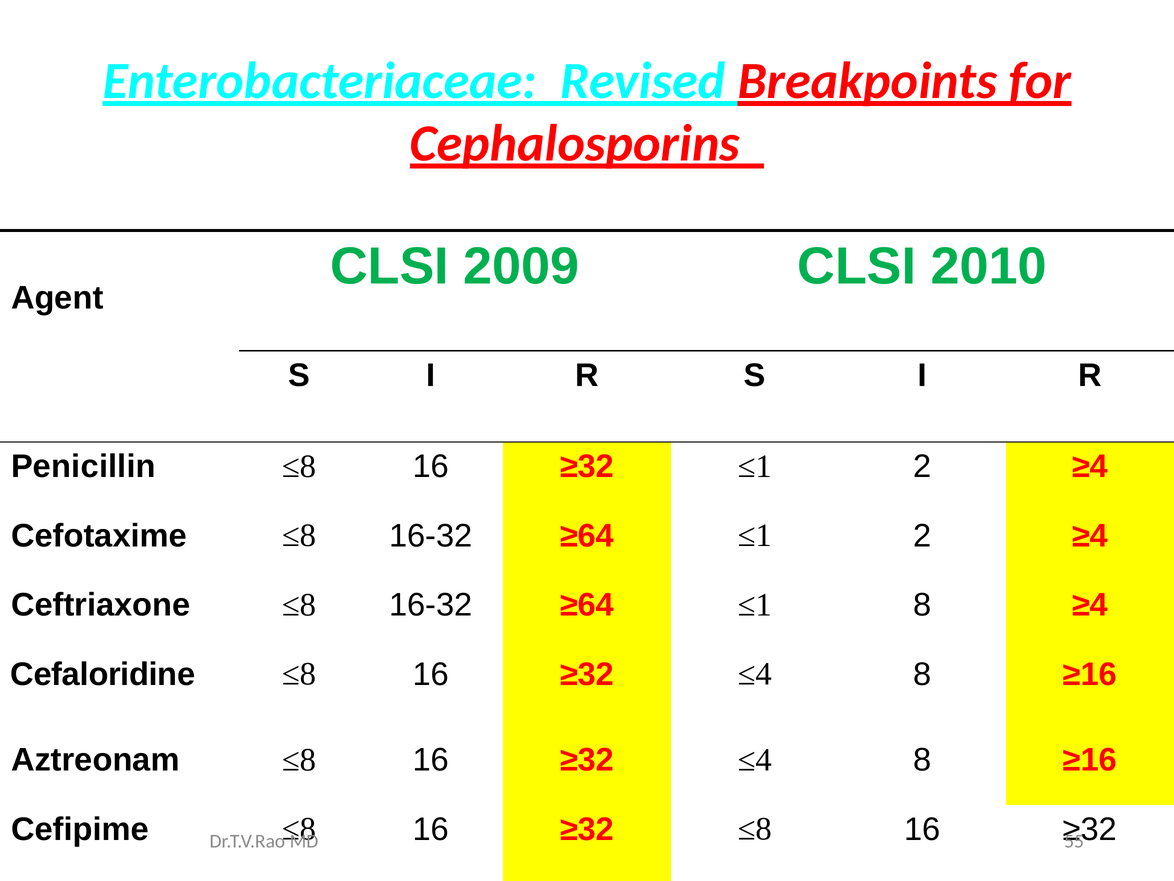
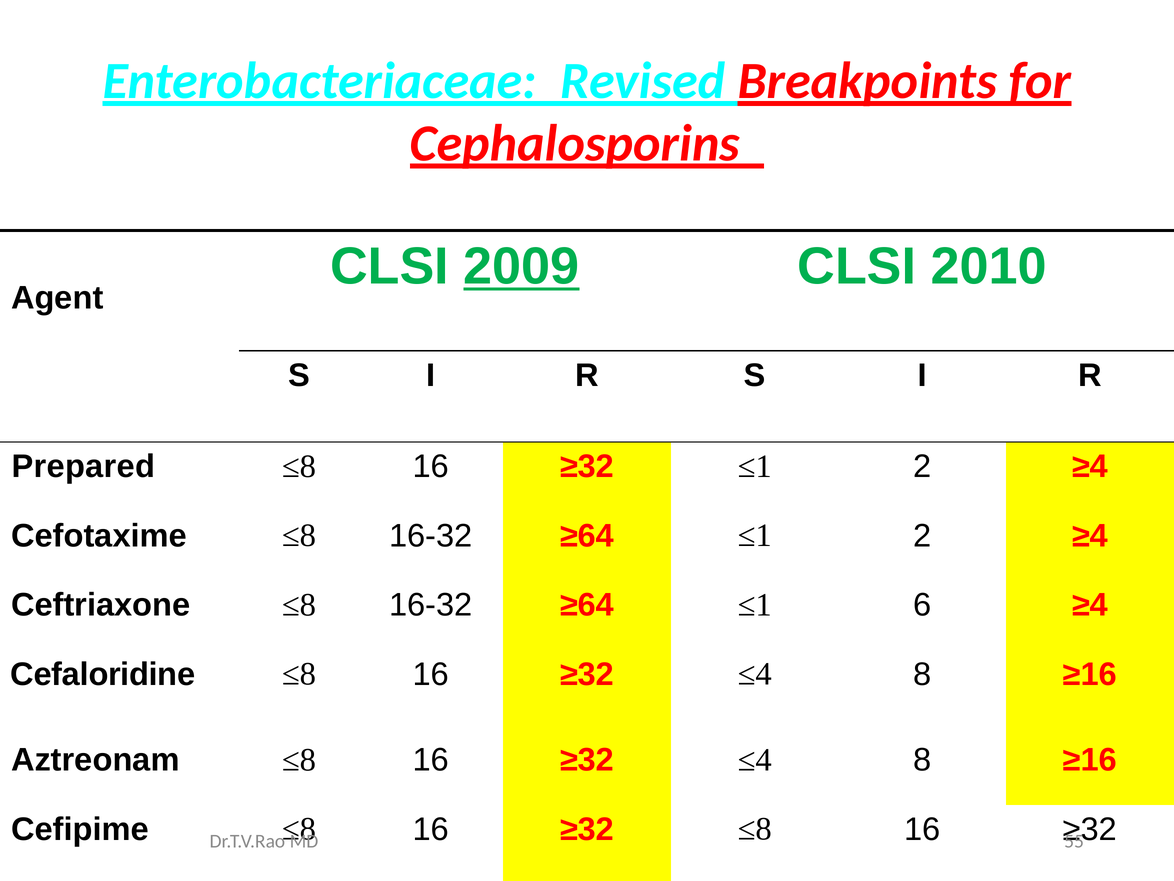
2009 underline: none -> present
Penicillin: Penicillin -> Prepared
≤1 8: 8 -> 6
